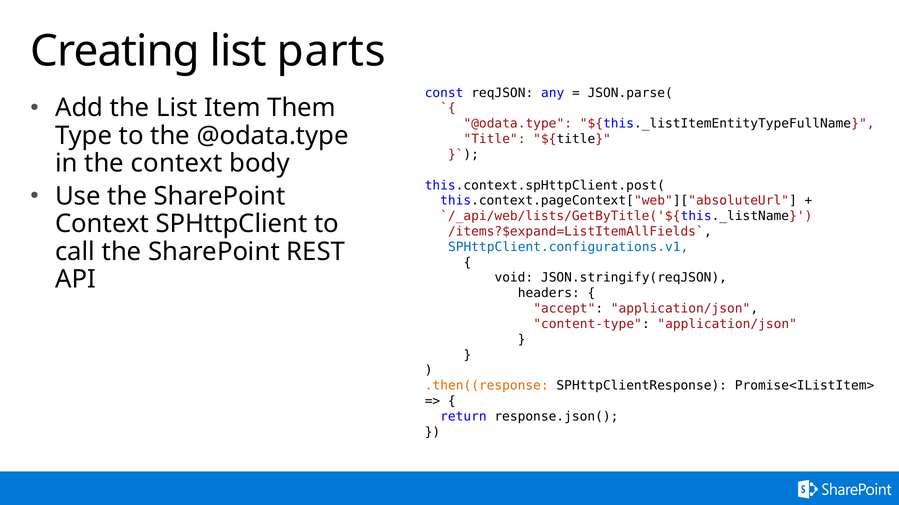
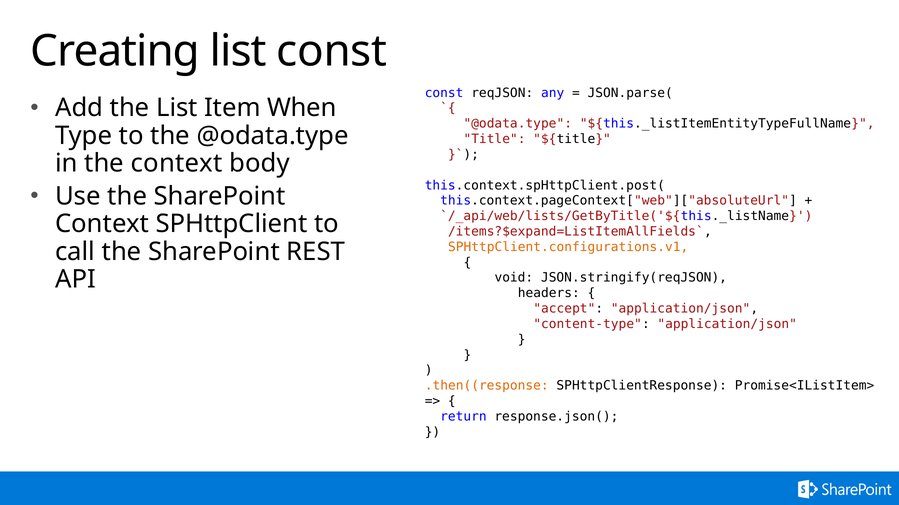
list parts: parts -> const
Them: Them -> When
SPHttpClient.configurations.v1 colour: blue -> orange
